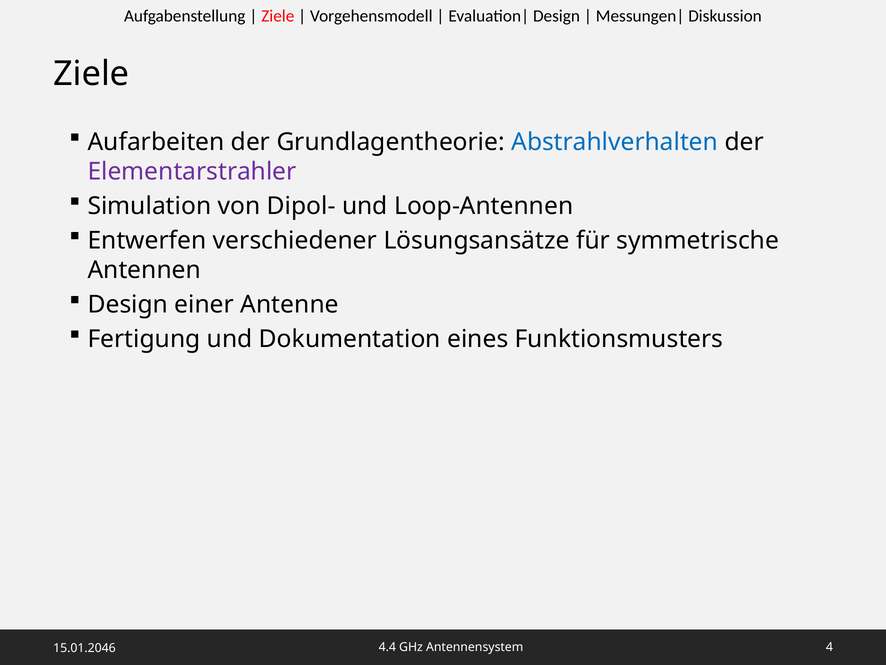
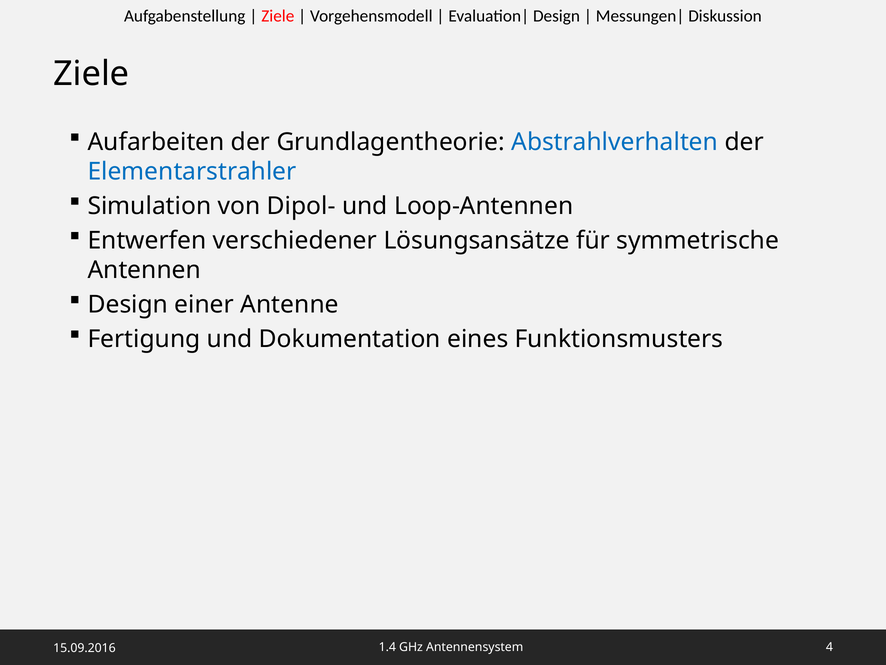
Elementarstrahler colour: purple -> blue
4.4: 4.4 -> 1.4
15.01.2046: 15.01.2046 -> 15.09.2016
